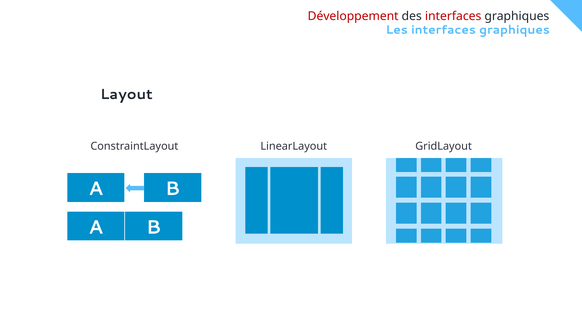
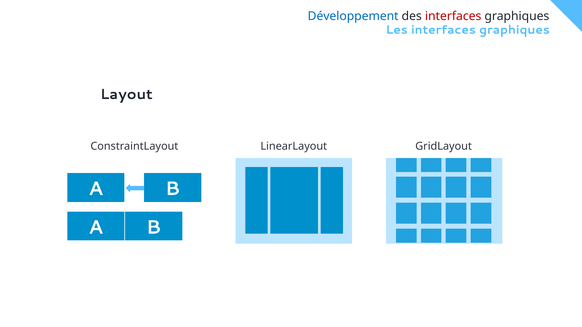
Développement colour: red -> blue
